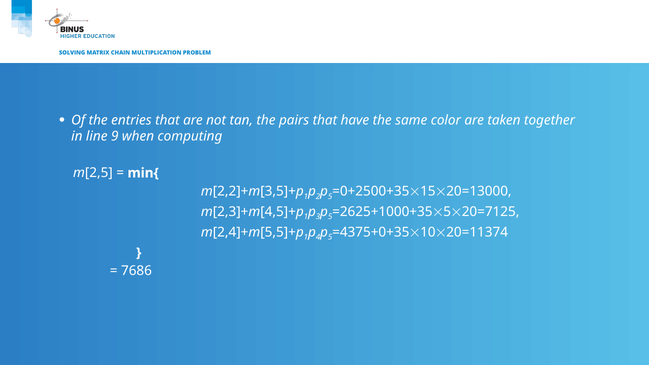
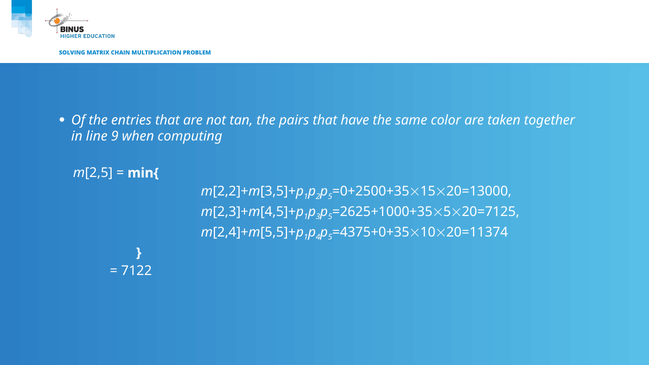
7686: 7686 -> 7122
